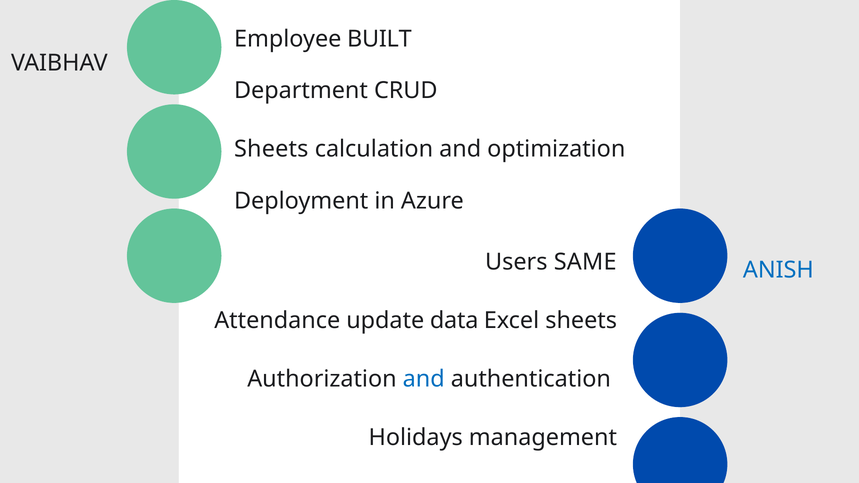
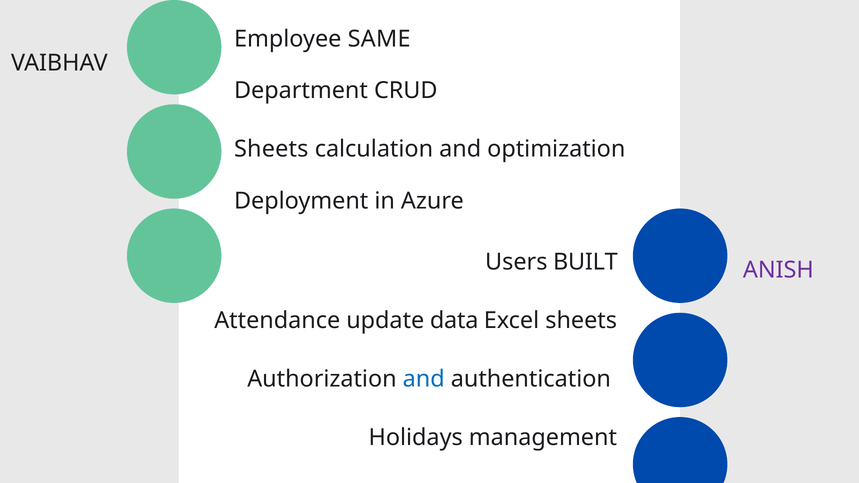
BUILT: BUILT -> SAME
SAME: SAME -> BUILT
ANISH colour: blue -> purple
